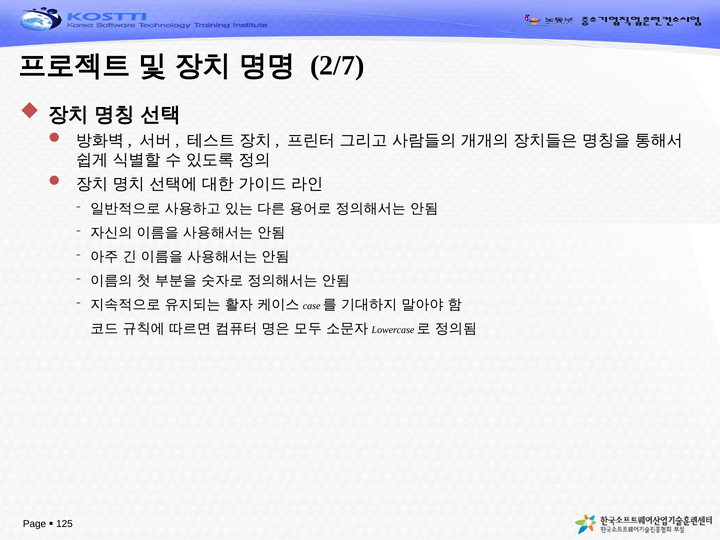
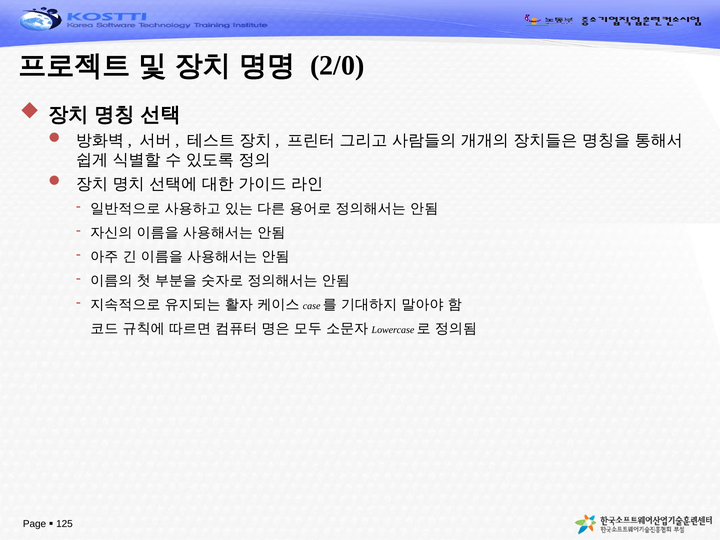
2/7: 2/7 -> 2/0
